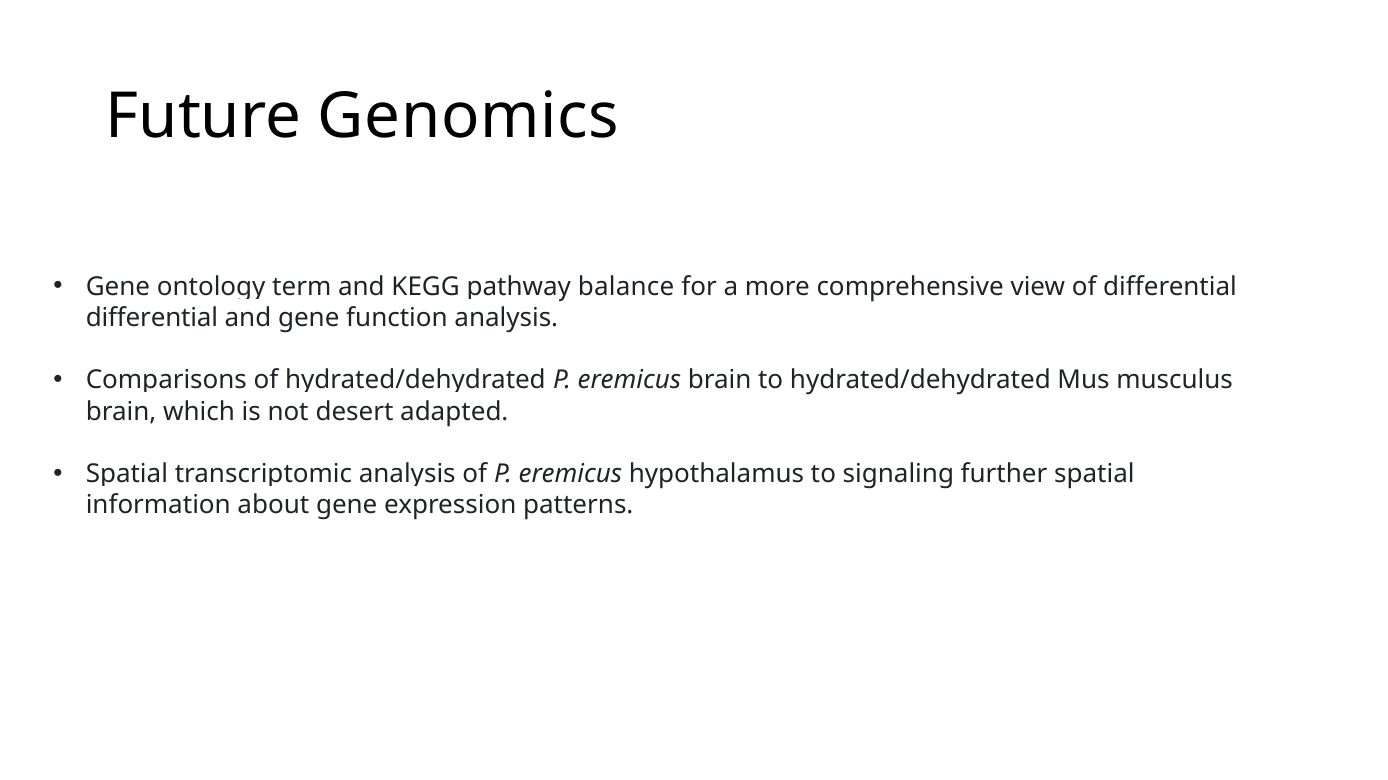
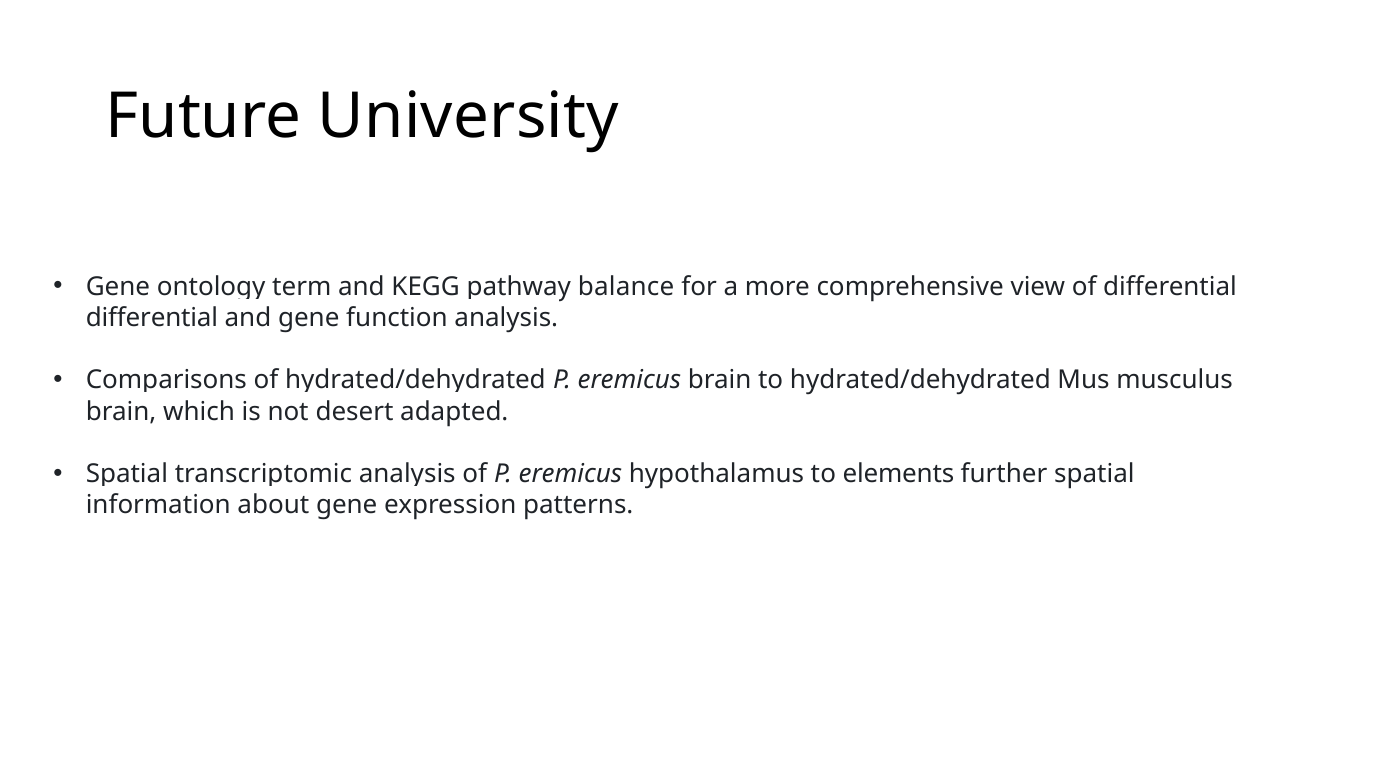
Genomics: Genomics -> University
signaling: signaling -> elements
